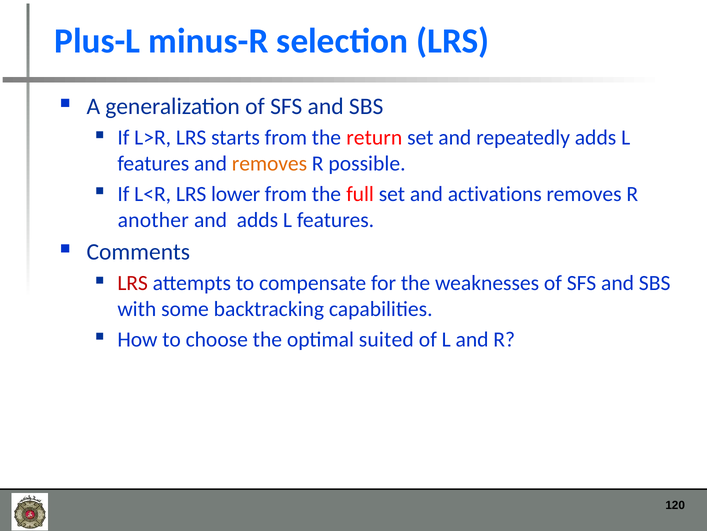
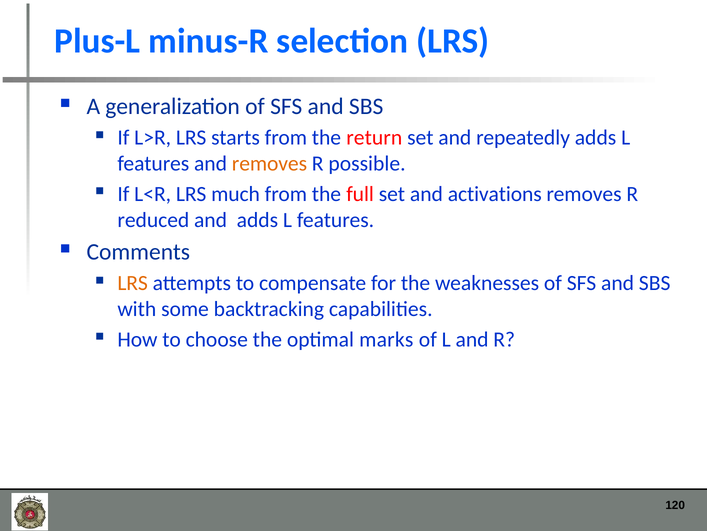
lower: lower -> much
another: another -> reduced
LRS at (133, 283) colour: red -> orange
suited: suited -> marks
